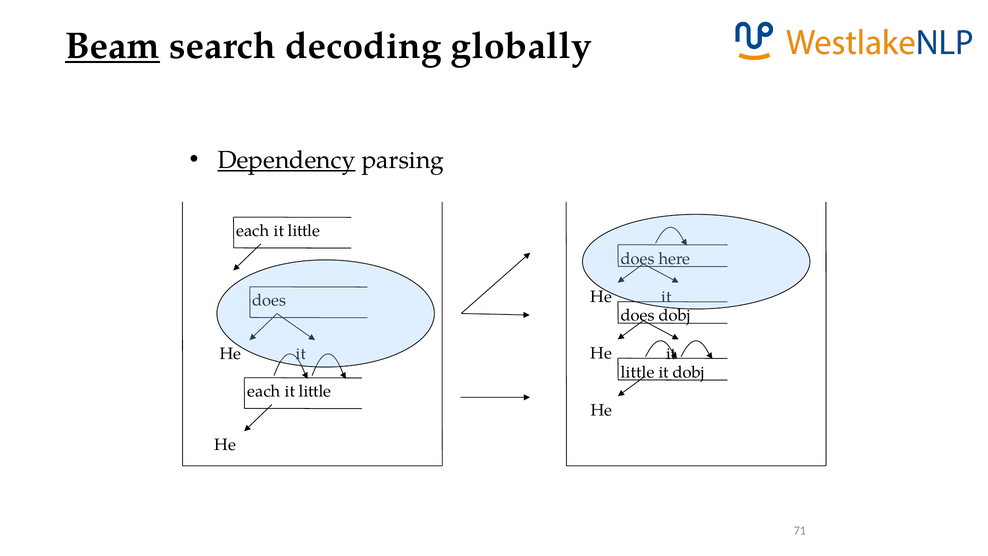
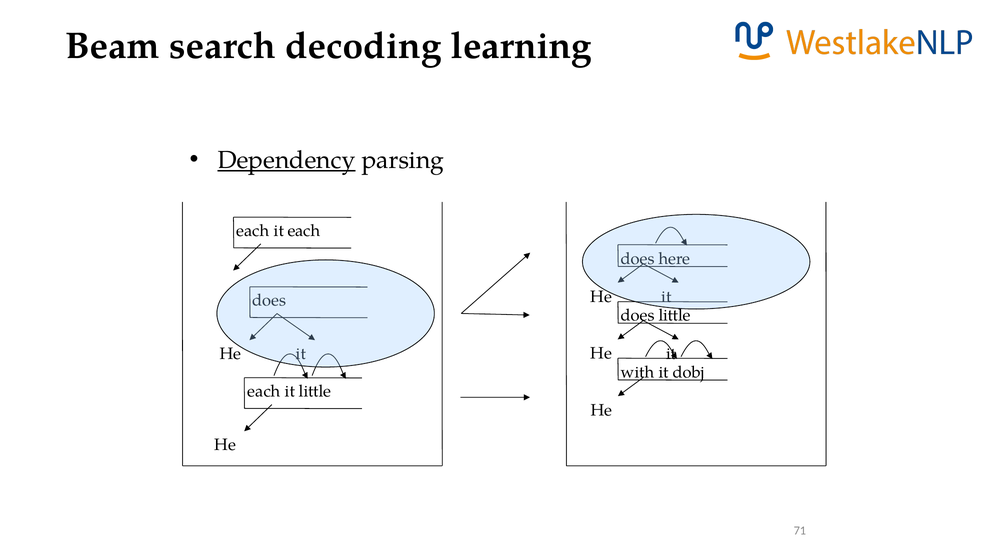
Beam underline: present -> none
globally: globally -> learning
little at (304, 231): little -> each
does dobj: dobj -> little
little at (638, 372): little -> with
